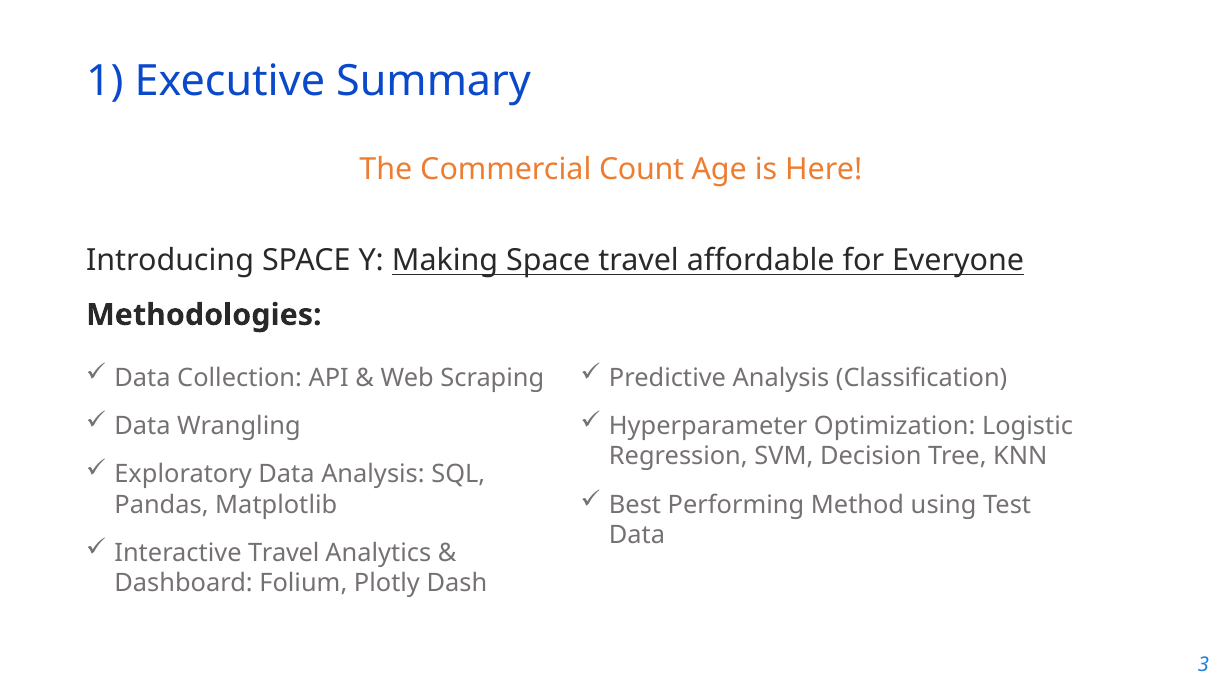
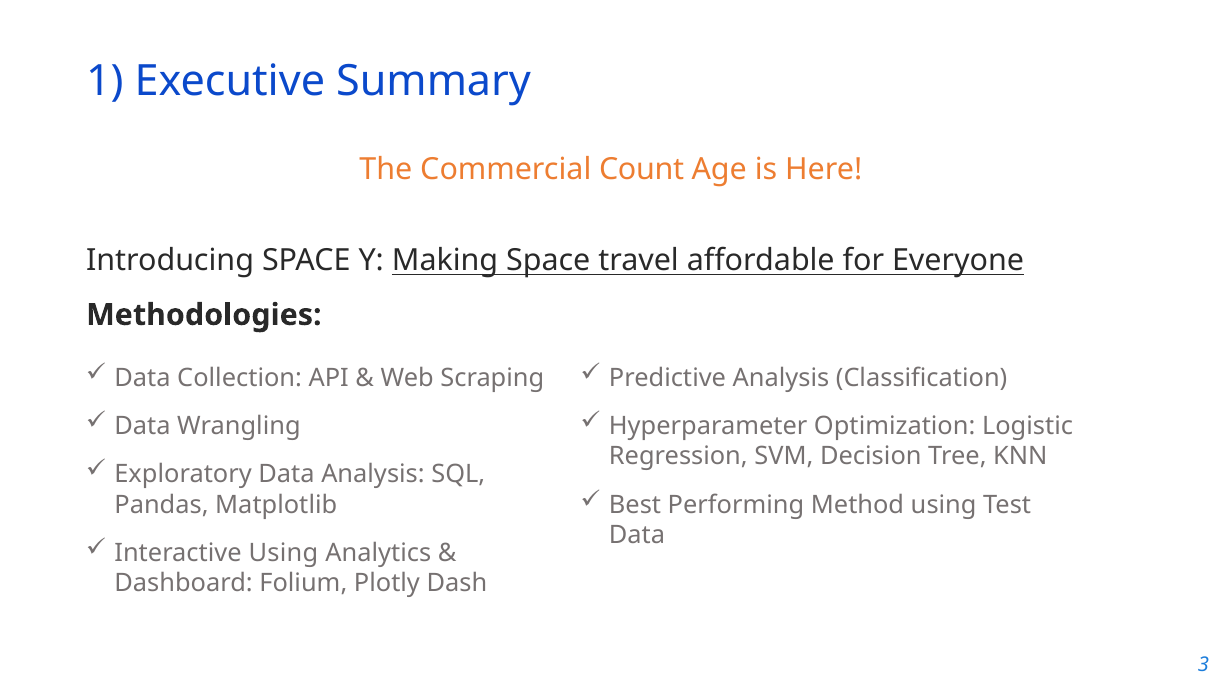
Interactive Travel: Travel -> Using
